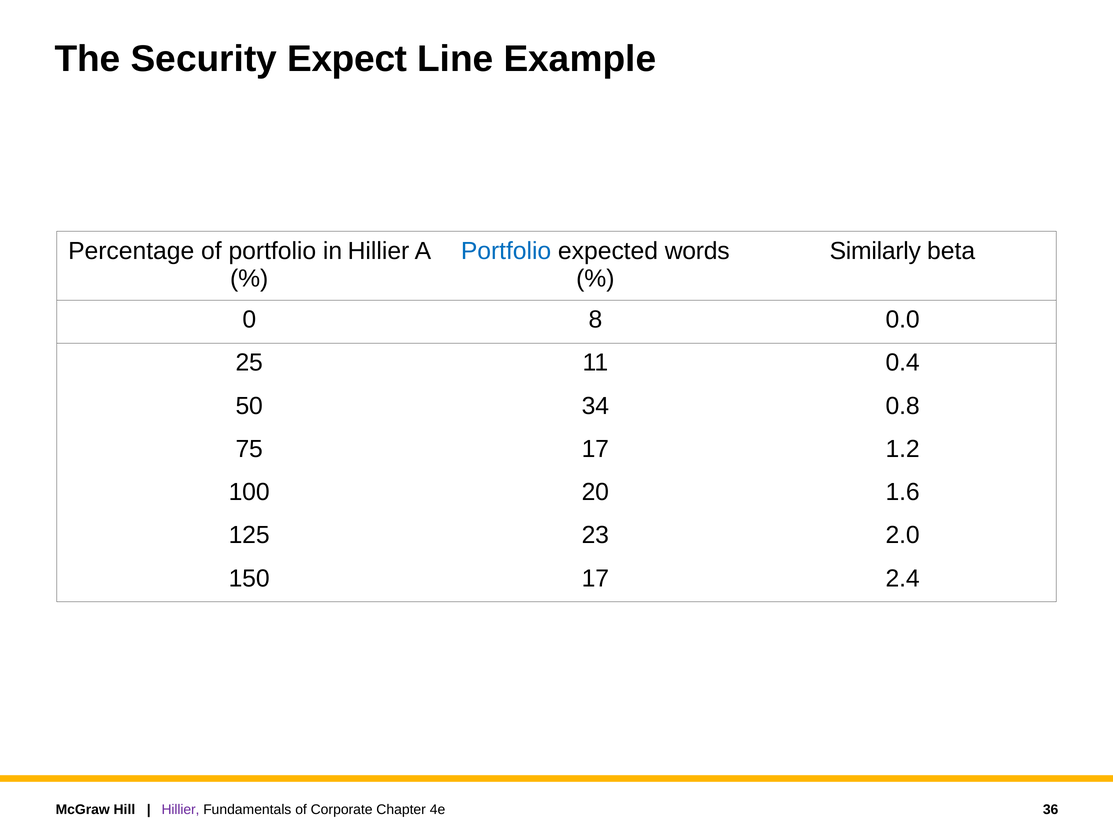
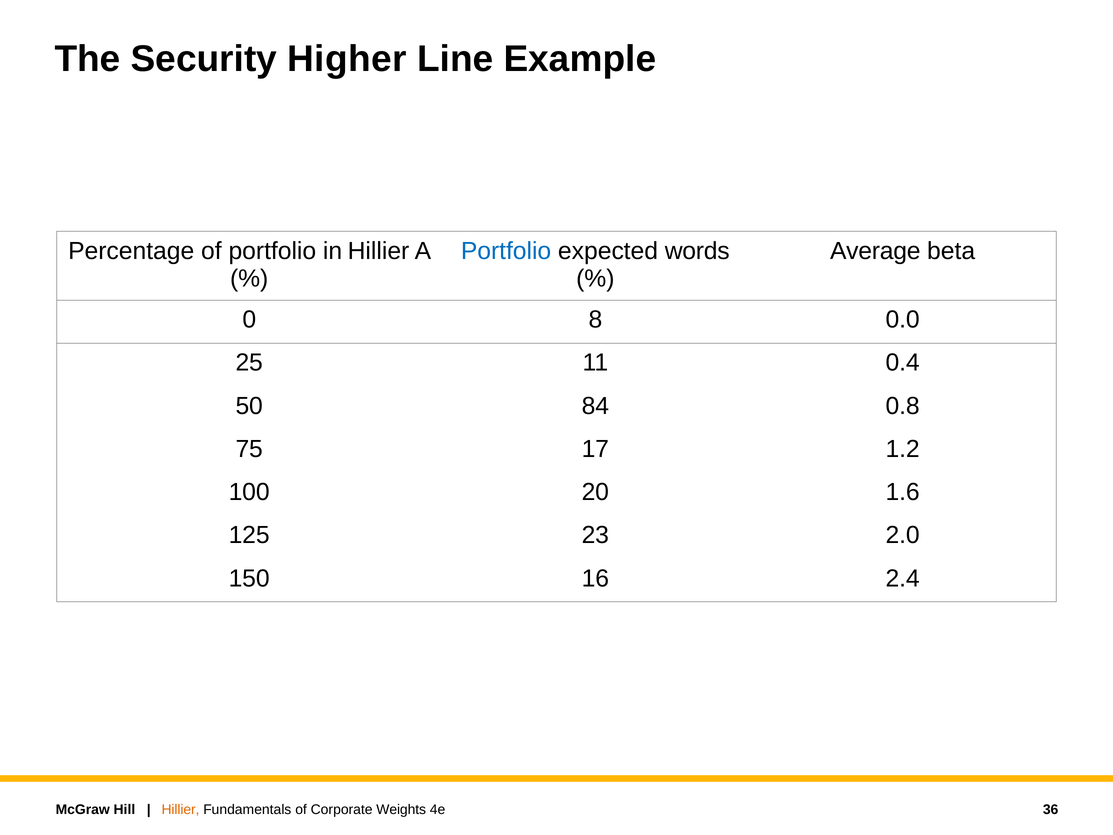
Expect: Expect -> Higher
Similarly: Similarly -> Average
34: 34 -> 84
150 17: 17 -> 16
Hillier at (180, 810) colour: purple -> orange
Chapter: Chapter -> Weights
